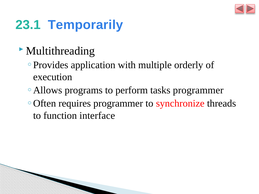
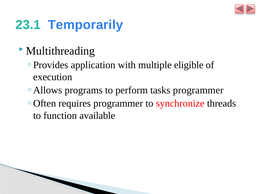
orderly: orderly -> eligible
interface: interface -> available
